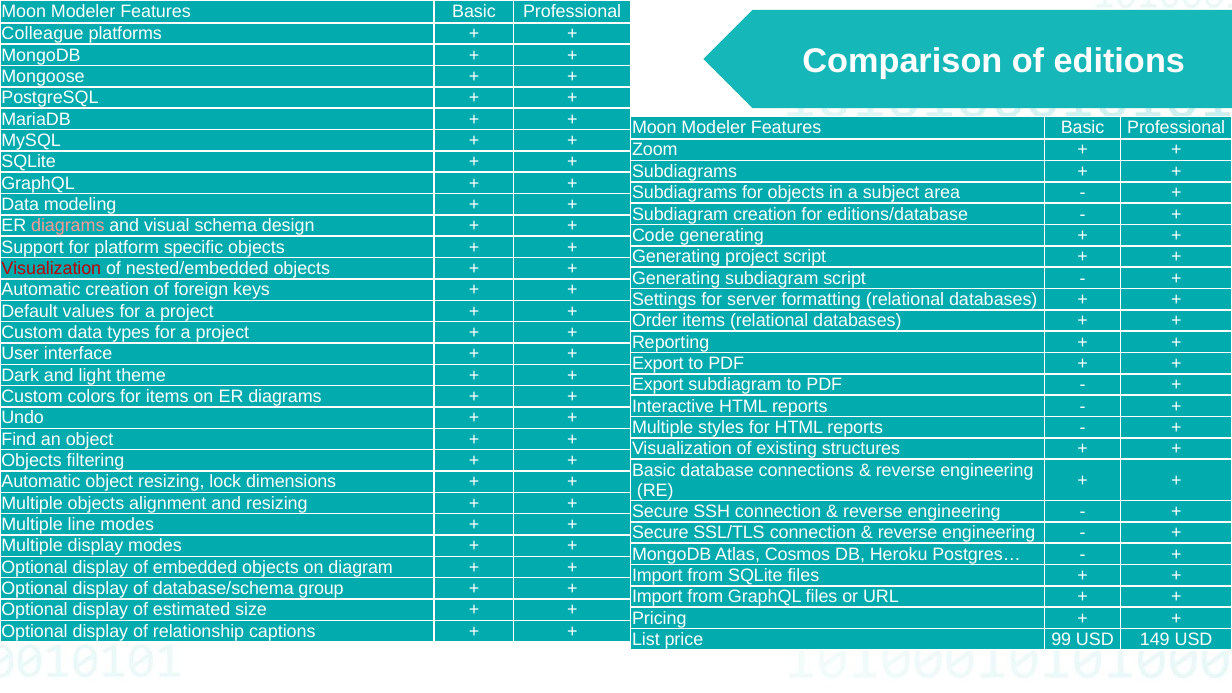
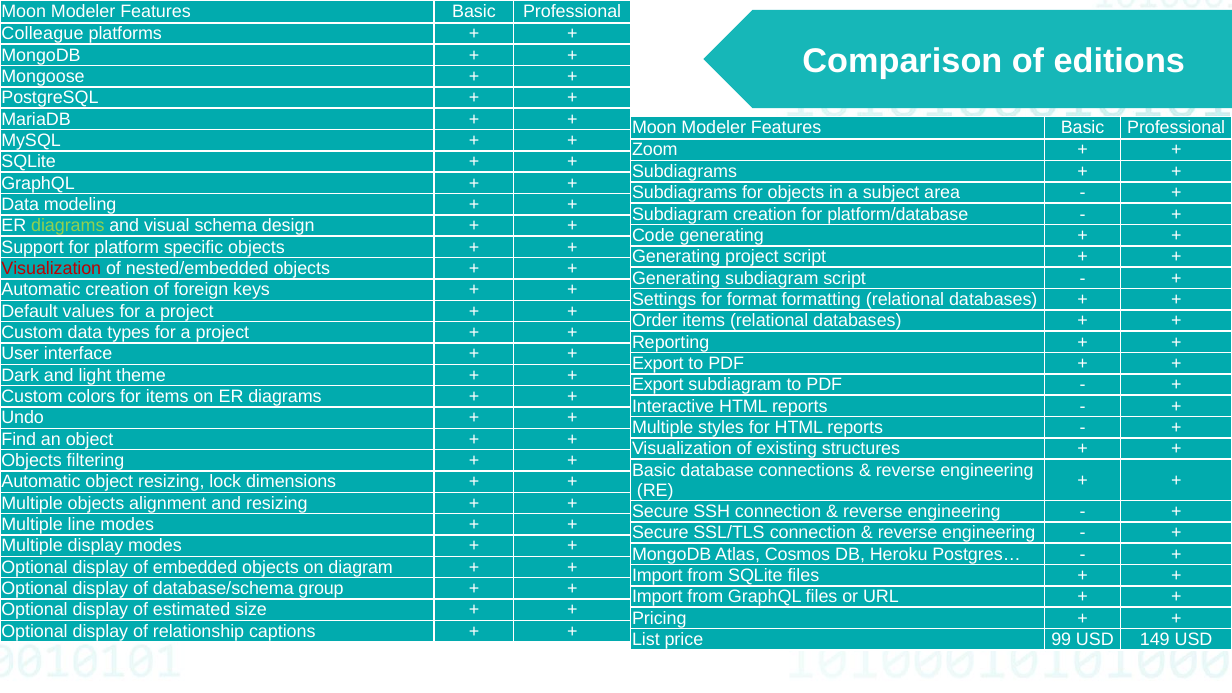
editions/database: editions/database -> platform/database
diagrams at (68, 226) colour: pink -> light green
server: server -> format
